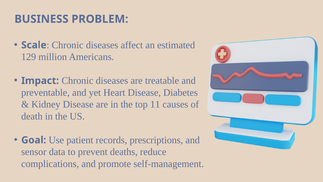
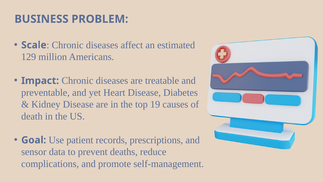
11: 11 -> 19
